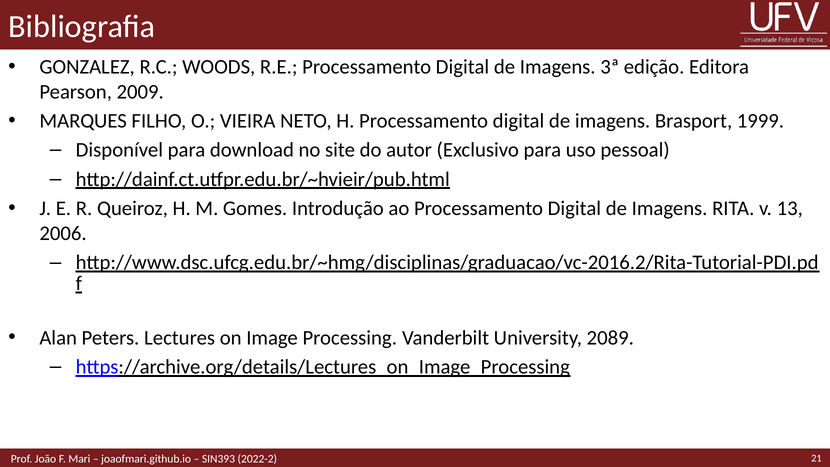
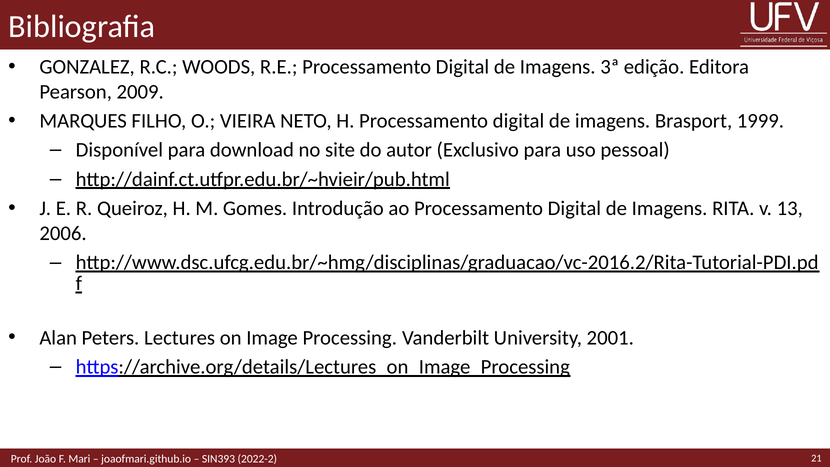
2089: 2089 -> 2001
